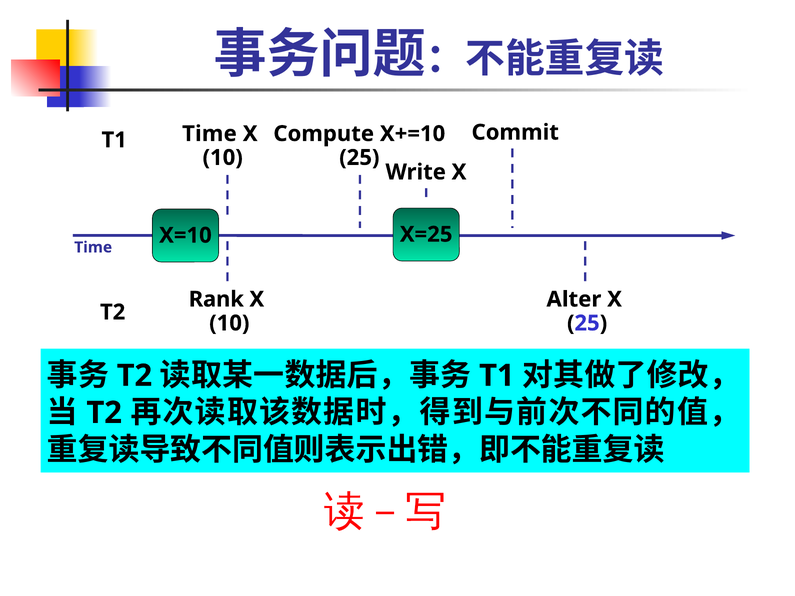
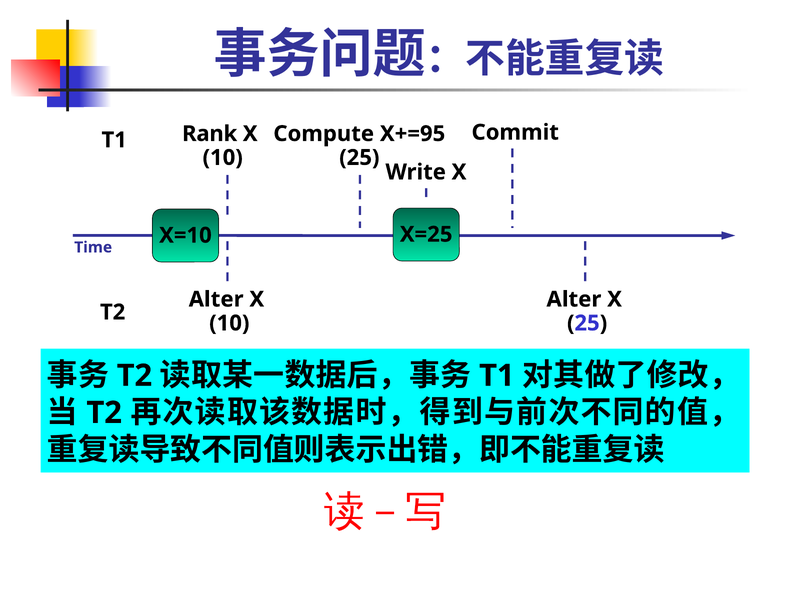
Time at (209, 134): Time -> Rank
X+=10: X+=10 -> X+=95
Rank at (216, 299): Rank -> Alter
